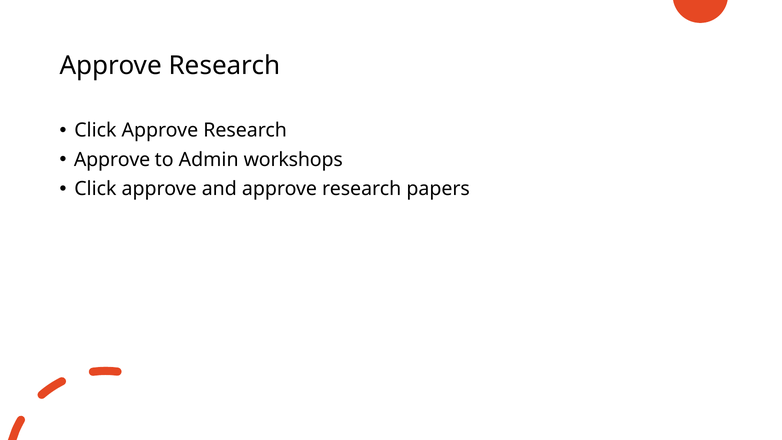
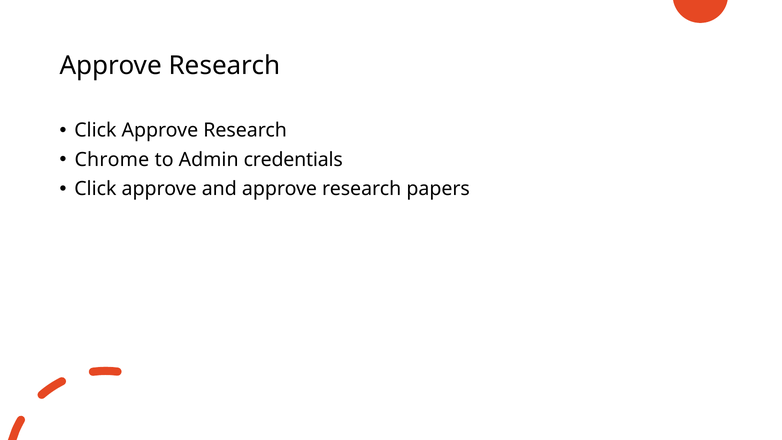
Approve at (112, 160): Approve -> Chrome
workshops: workshops -> credentials
